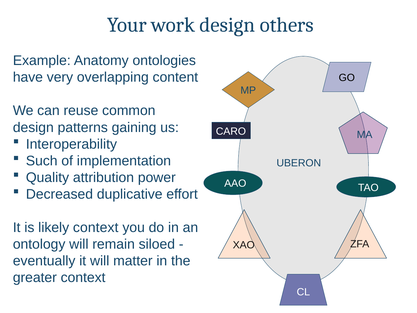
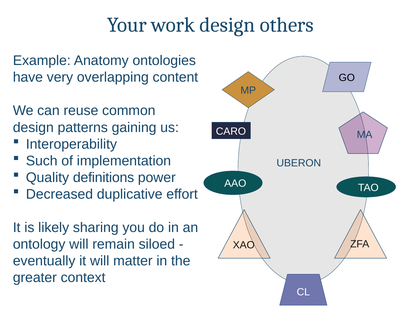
attribution: attribution -> definitions
likely context: context -> sharing
